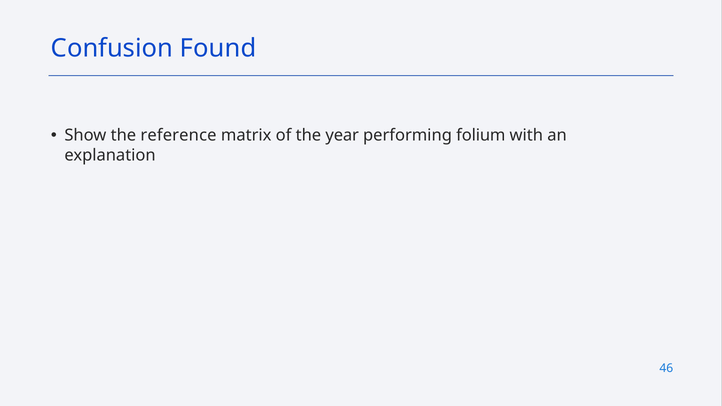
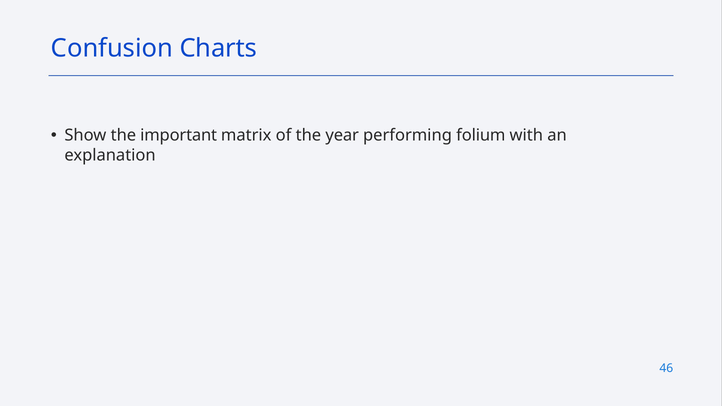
Found: Found -> Charts
reference: reference -> important
